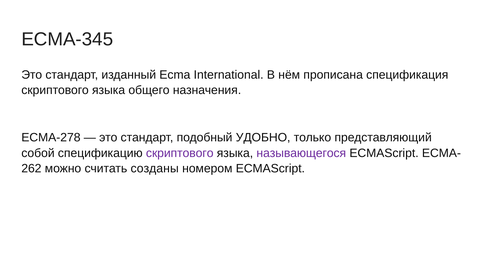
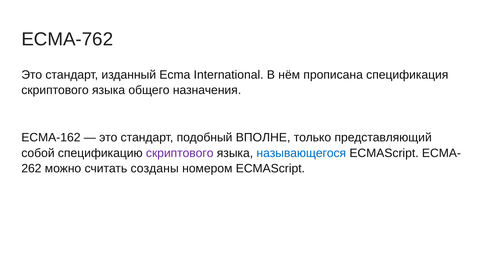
ECMA-345: ECMA-345 -> ECMA-762
ECMA-278: ECMA-278 -> ECMA-162
УДОБНО: УДОБНО -> ВПОЛНЕ
называющегося colour: purple -> blue
